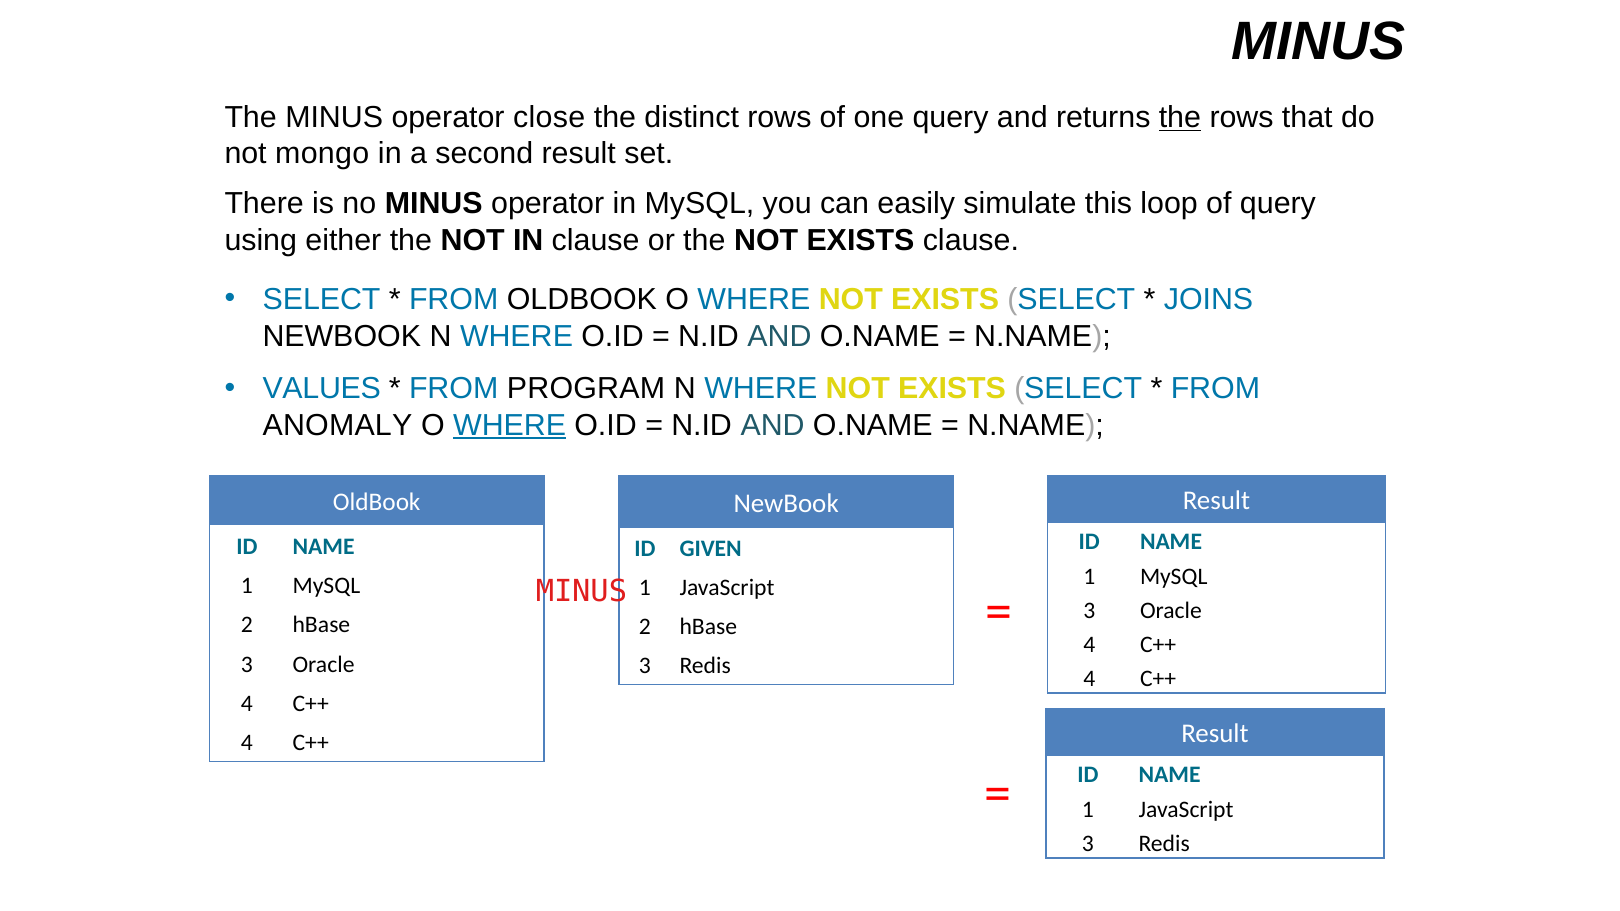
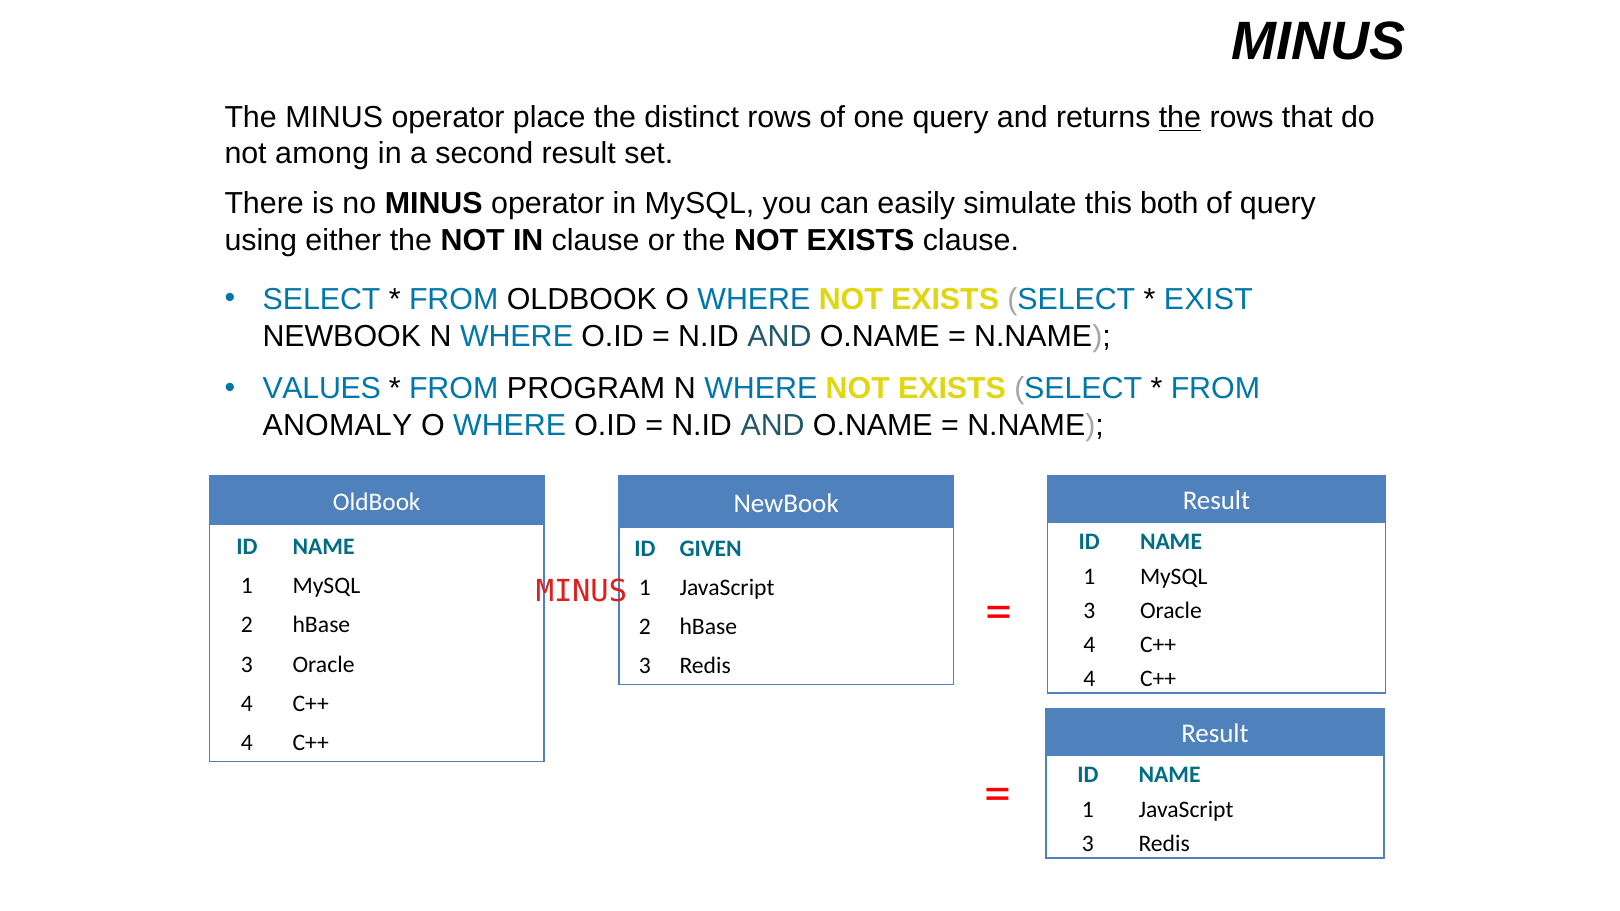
close: close -> place
mongo: mongo -> among
loop: loop -> both
JOINS: JOINS -> EXIST
WHERE at (510, 425) underline: present -> none
